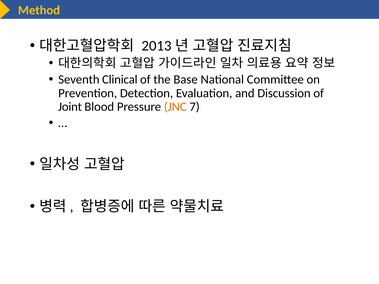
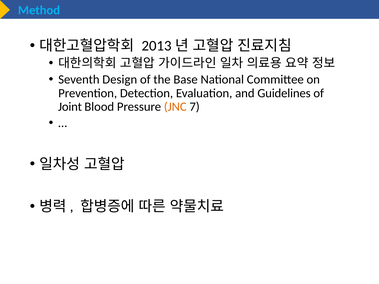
Method colour: yellow -> light blue
Clinical: Clinical -> Design
Discussion: Discussion -> Guidelines
